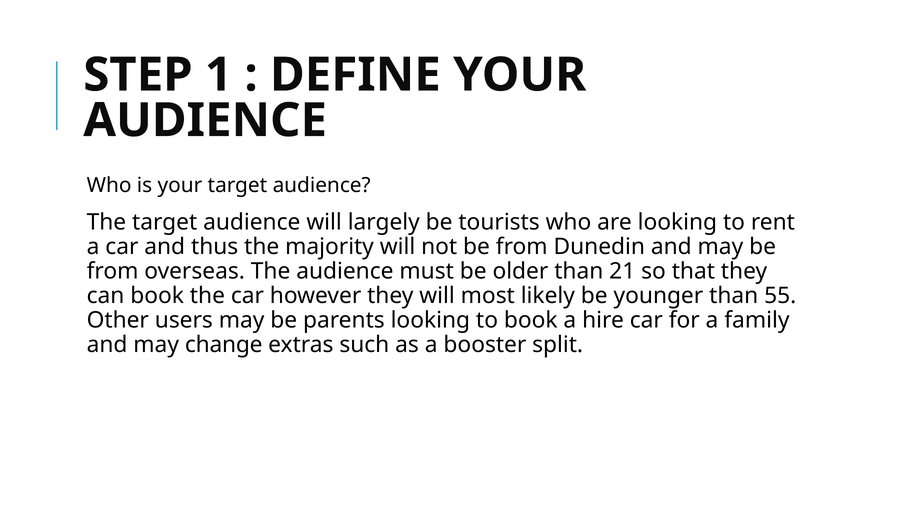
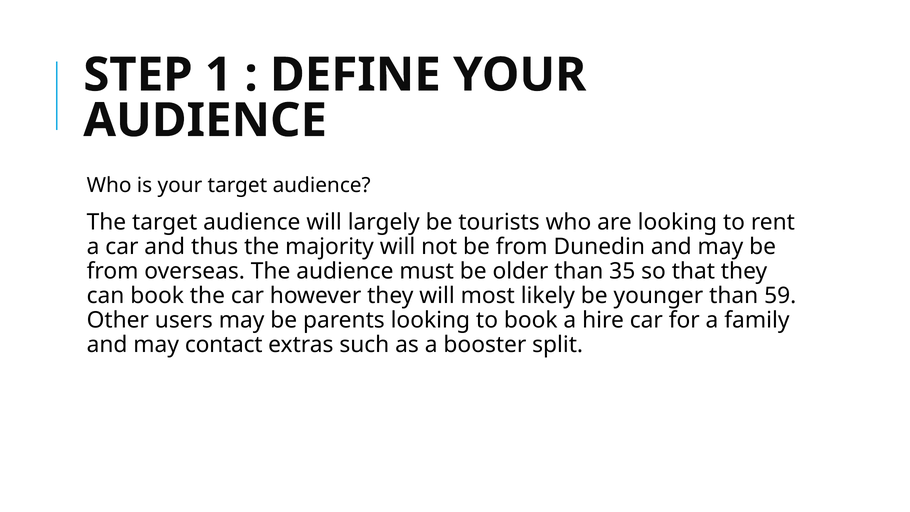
21: 21 -> 35
55: 55 -> 59
change: change -> contact
